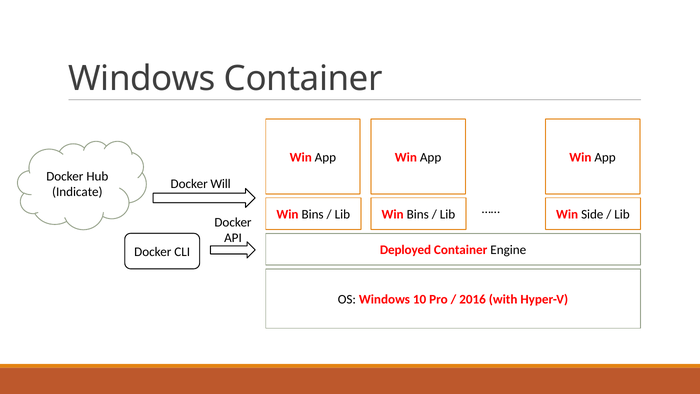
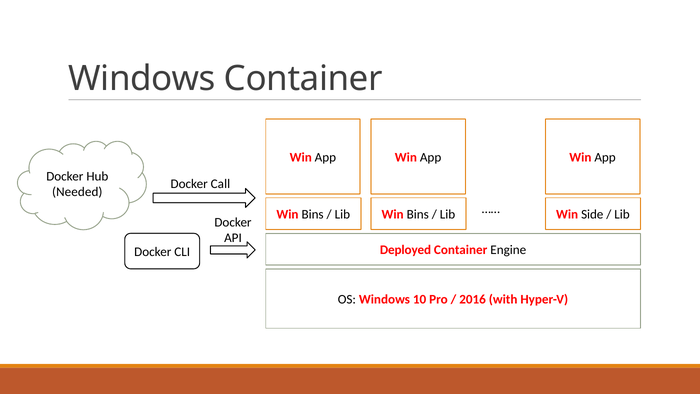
Will: Will -> Call
Indicate: Indicate -> Needed
